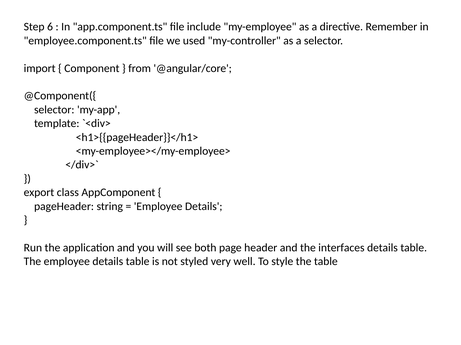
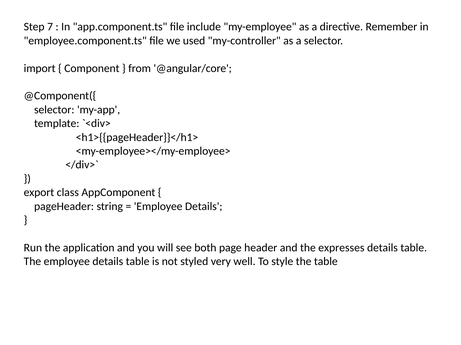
6: 6 -> 7
interfaces: interfaces -> expresses
